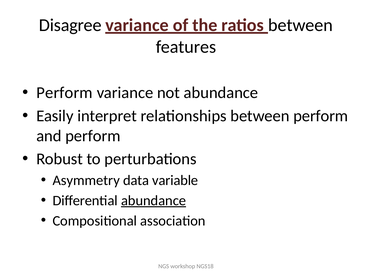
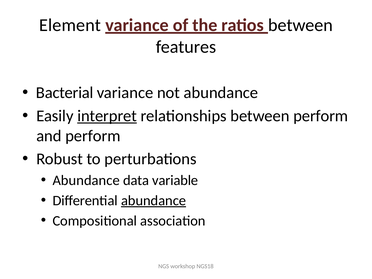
Disagree: Disagree -> Element
Perform at (65, 93): Perform -> Bacterial
interpret underline: none -> present
Asymmetry at (86, 180): Asymmetry -> Abundance
